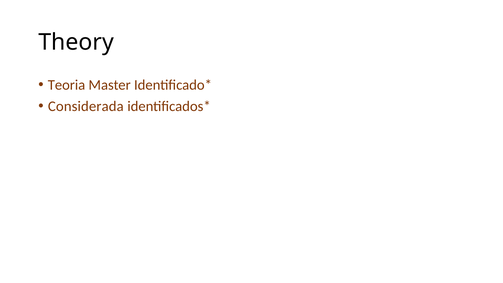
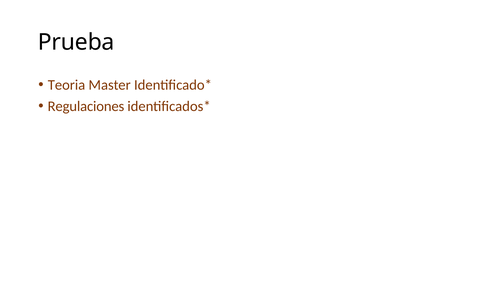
Theory: Theory -> Prueba
Considerada: Considerada -> Regulaciones
